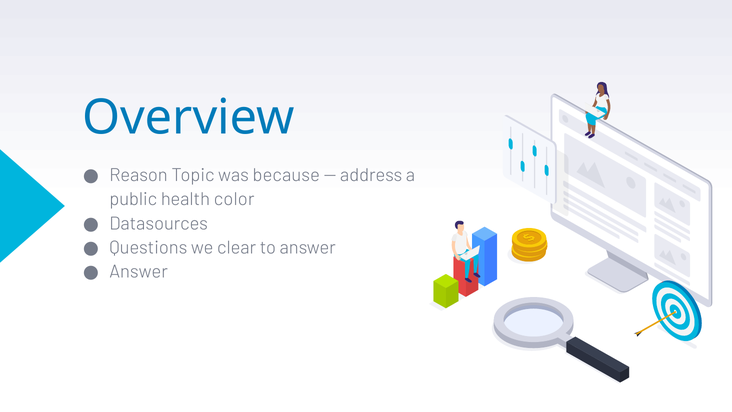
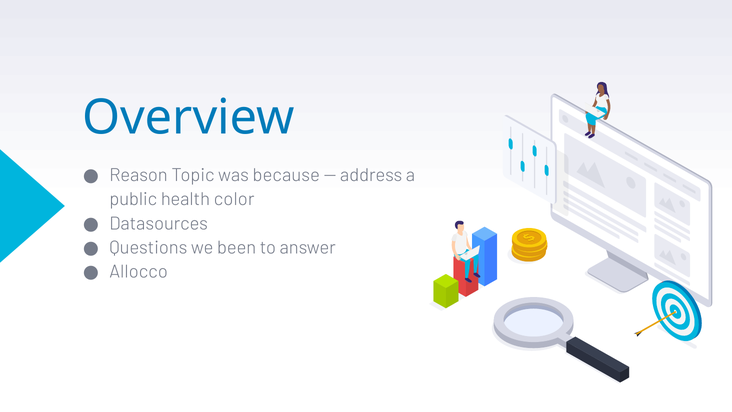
clear: clear -> been
Answer at (139, 272): Answer -> Allocco
